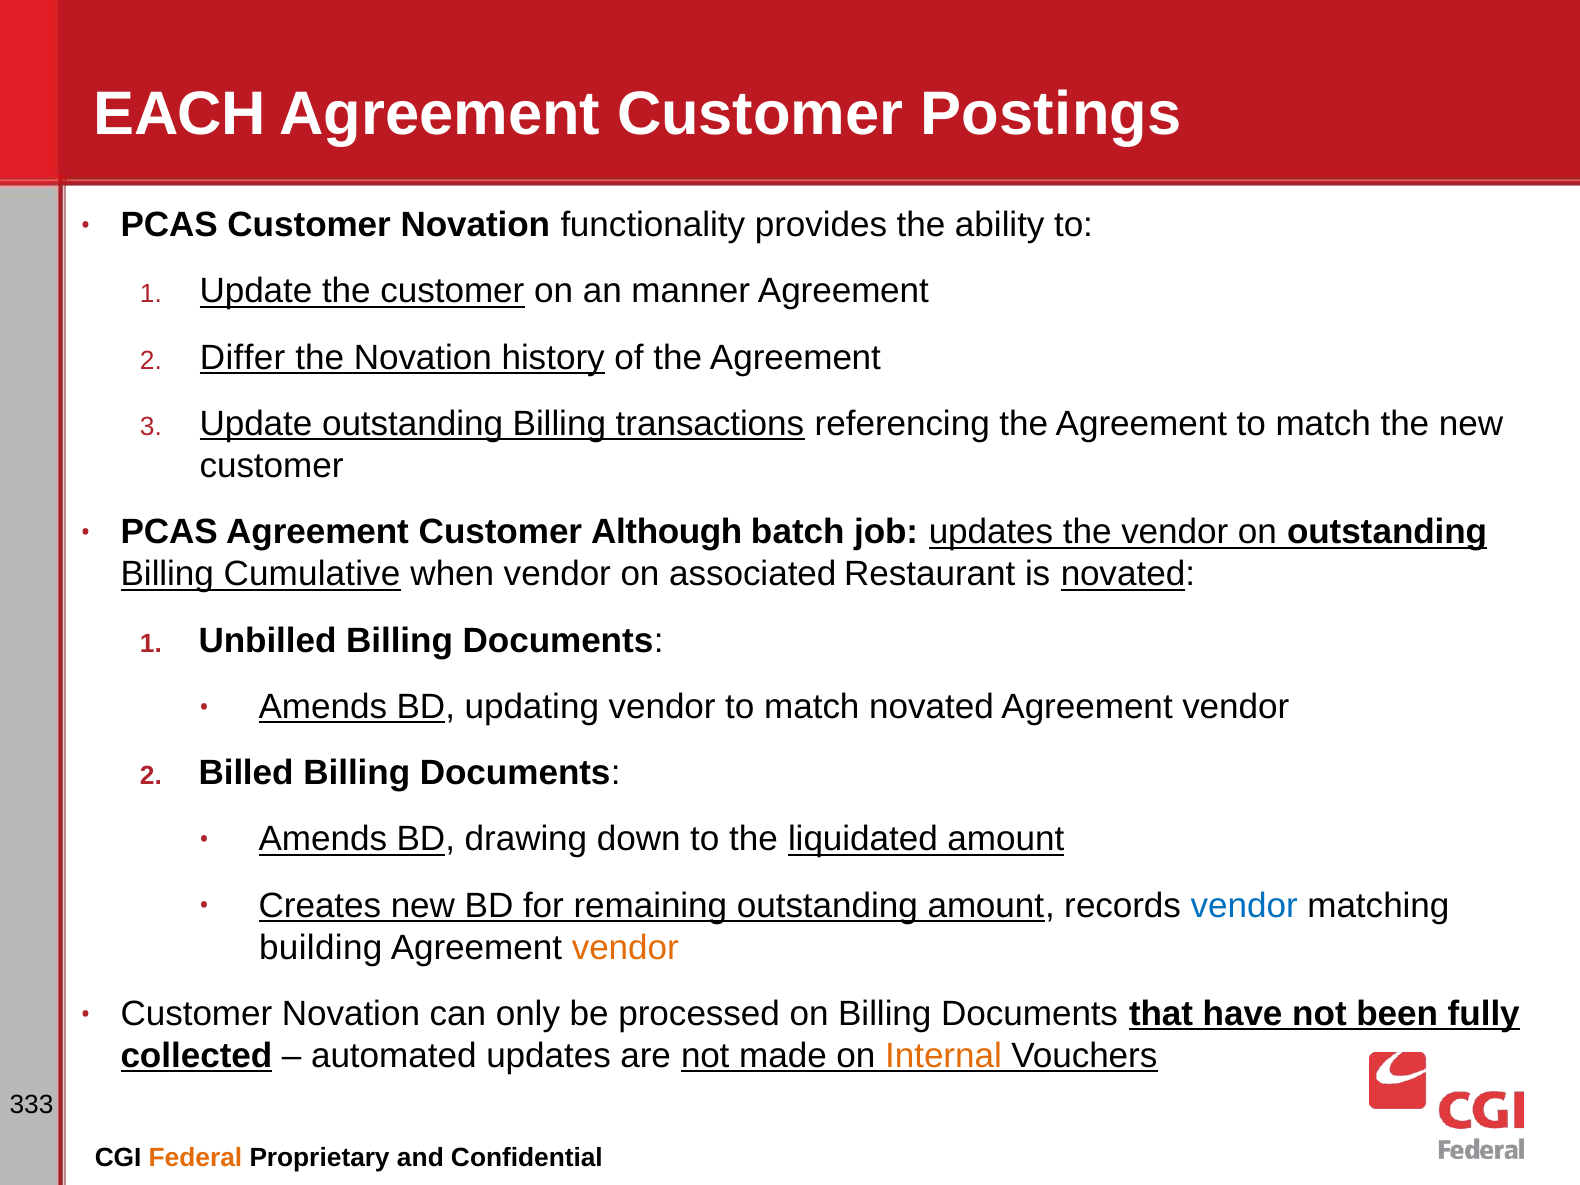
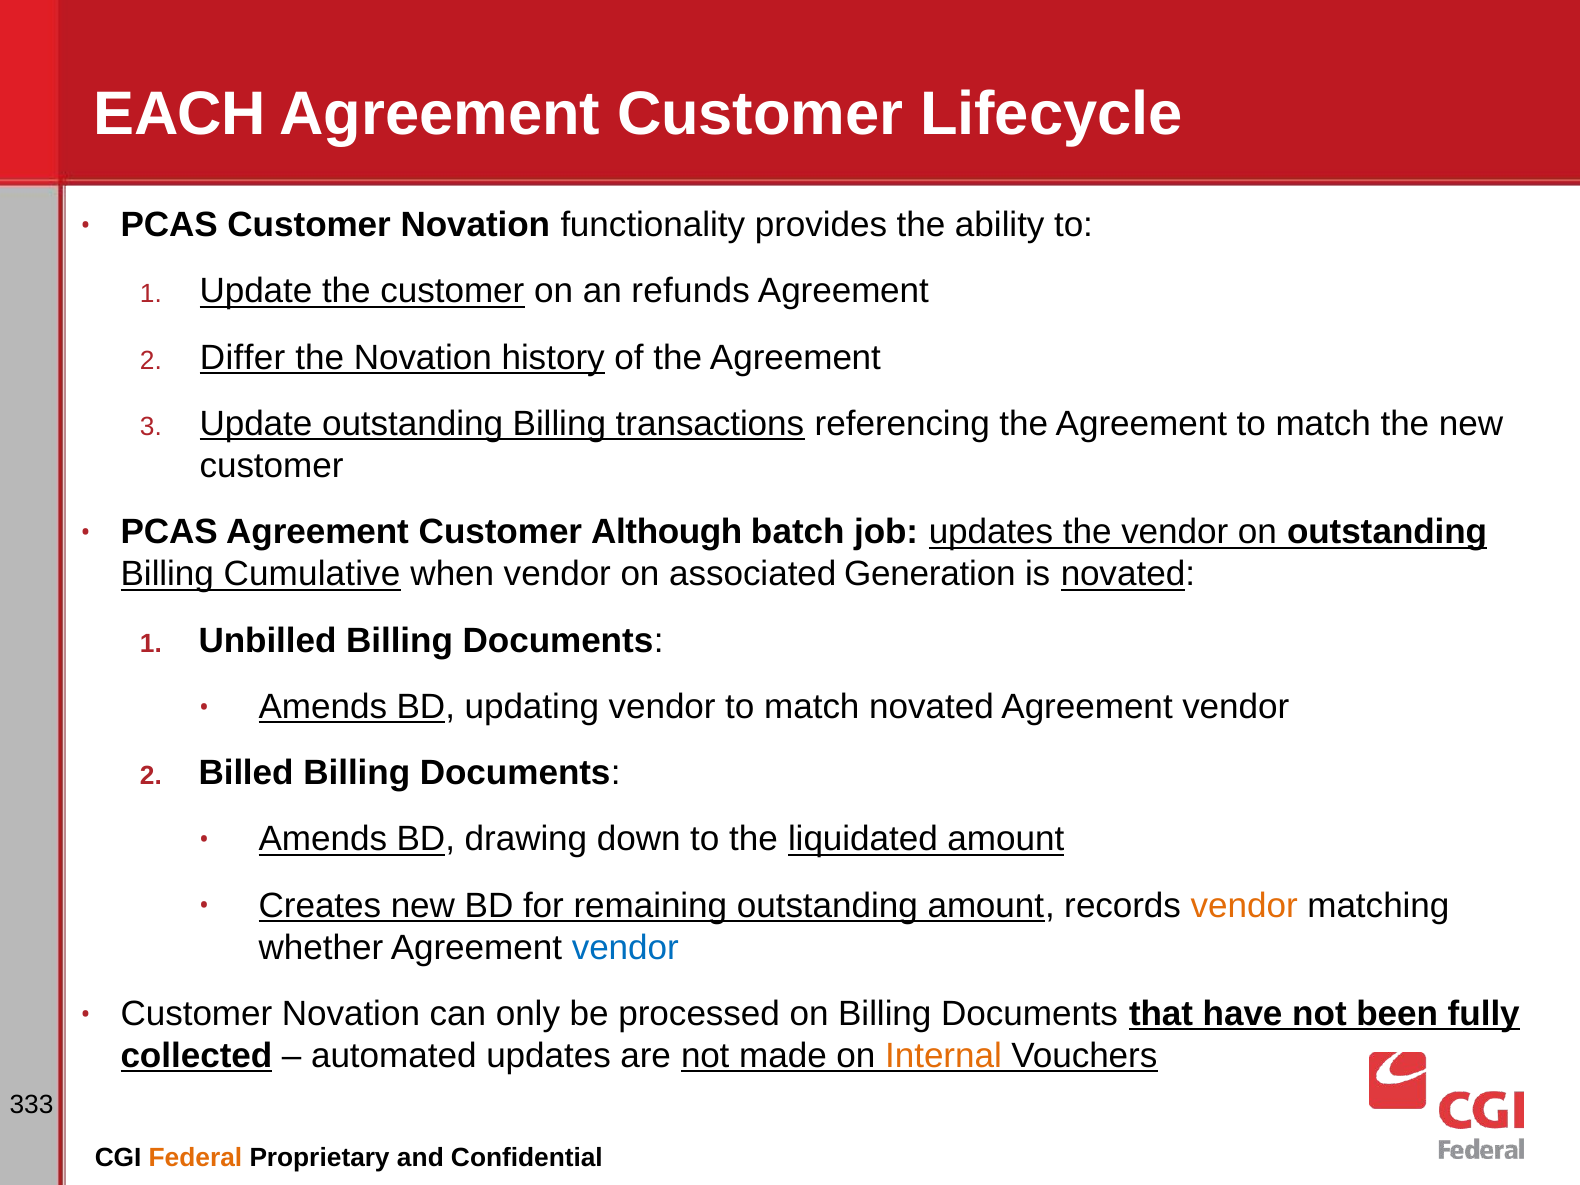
Postings: Postings -> Lifecycle
manner: manner -> refunds
Restaurant: Restaurant -> Generation
vendor at (1244, 905) colour: blue -> orange
building: building -> whether
vendor at (625, 948) colour: orange -> blue
